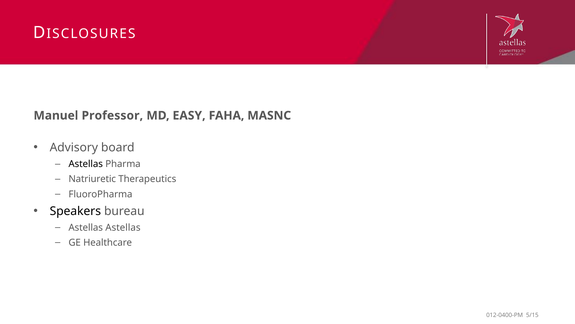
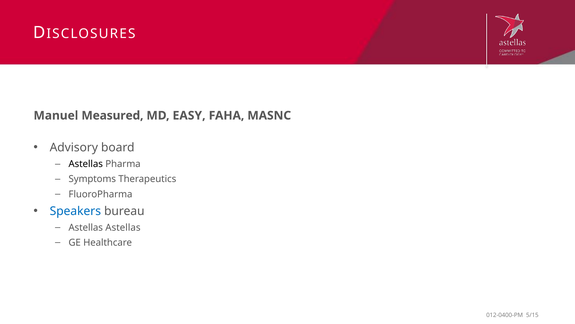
Professor: Professor -> Measured
Natriuretic: Natriuretic -> Symptoms
Speakers colour: black -> blue
